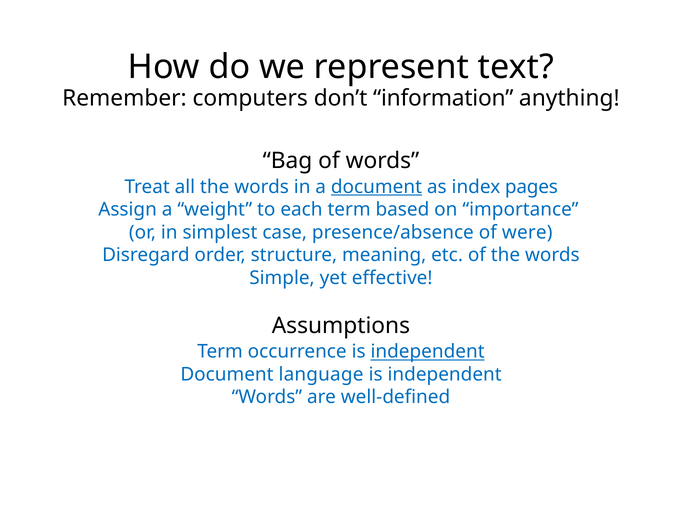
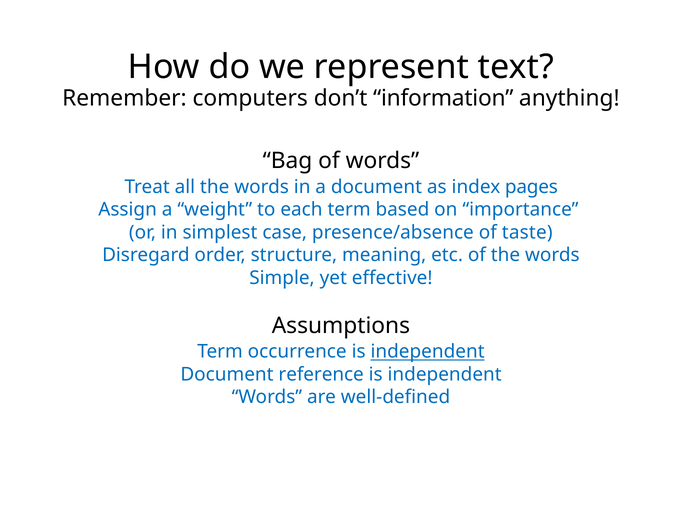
document at (376, 187) underline: present -> none
were: were -> taste
language: language -> reference
